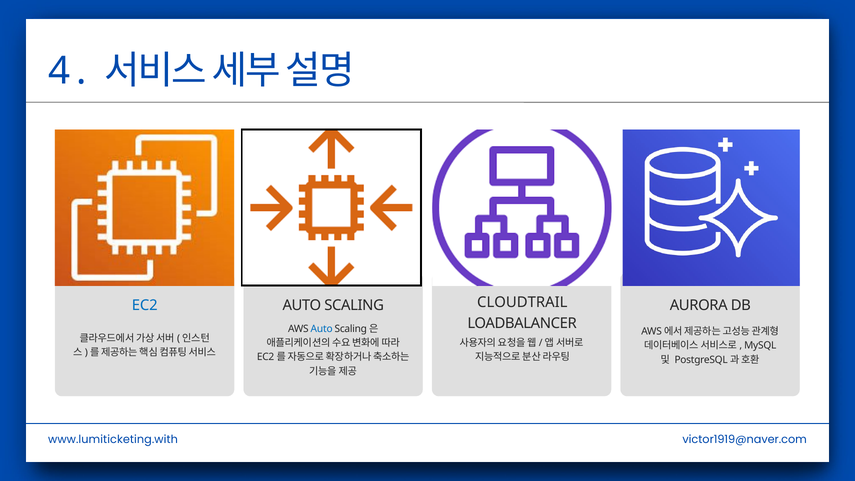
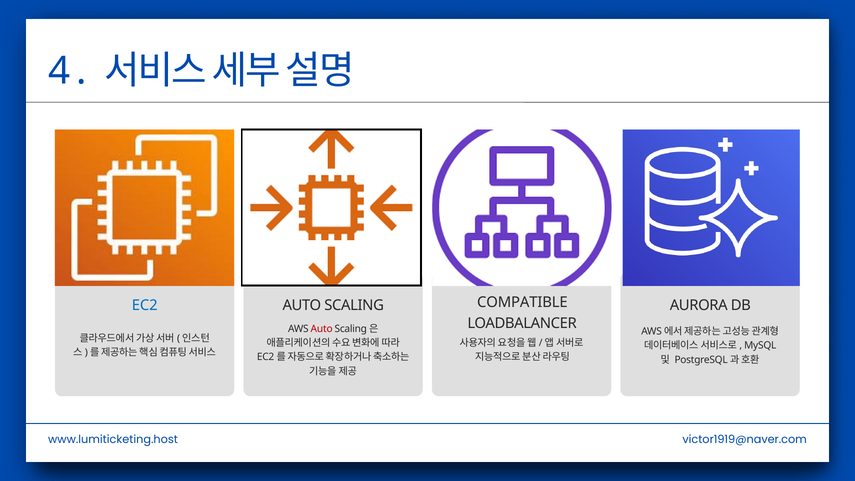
CLOUDTRAIL: CLOUDTRAIL -> COMPATIBLE
Auto at (322, 329) colour: blue -> red
www.lumiticketing.with: www.lumiticketing.with -> www.lumiticketing.host
